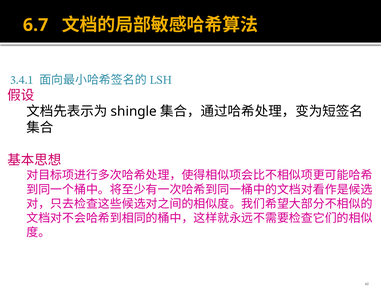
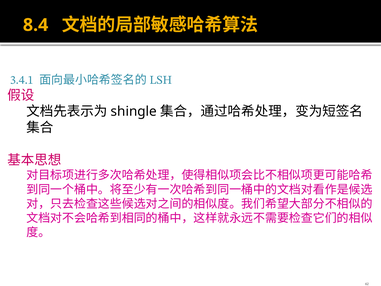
6.7: 6.7 -> 8.4
